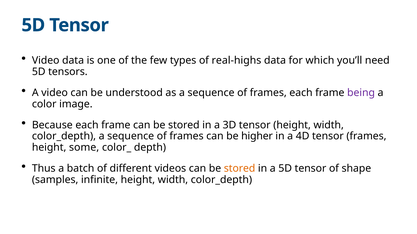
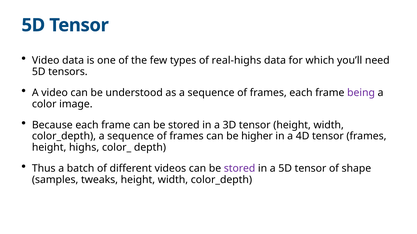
some: some -> highs
stored at (240, 169) colour: orange -> purple
infinite: infinite -> tweaks
